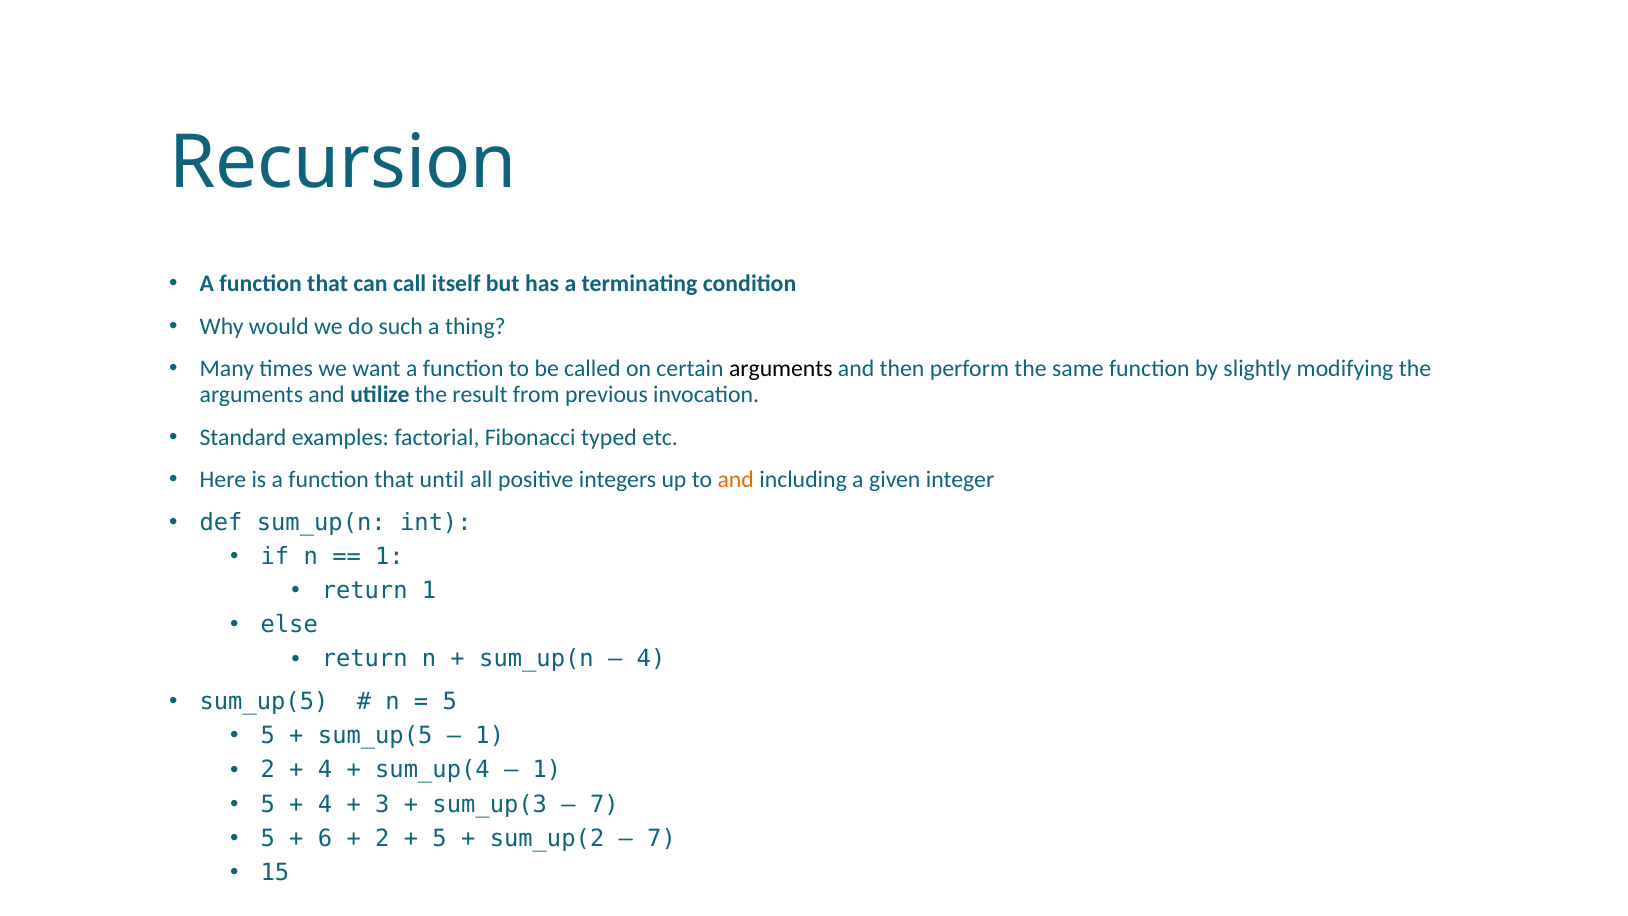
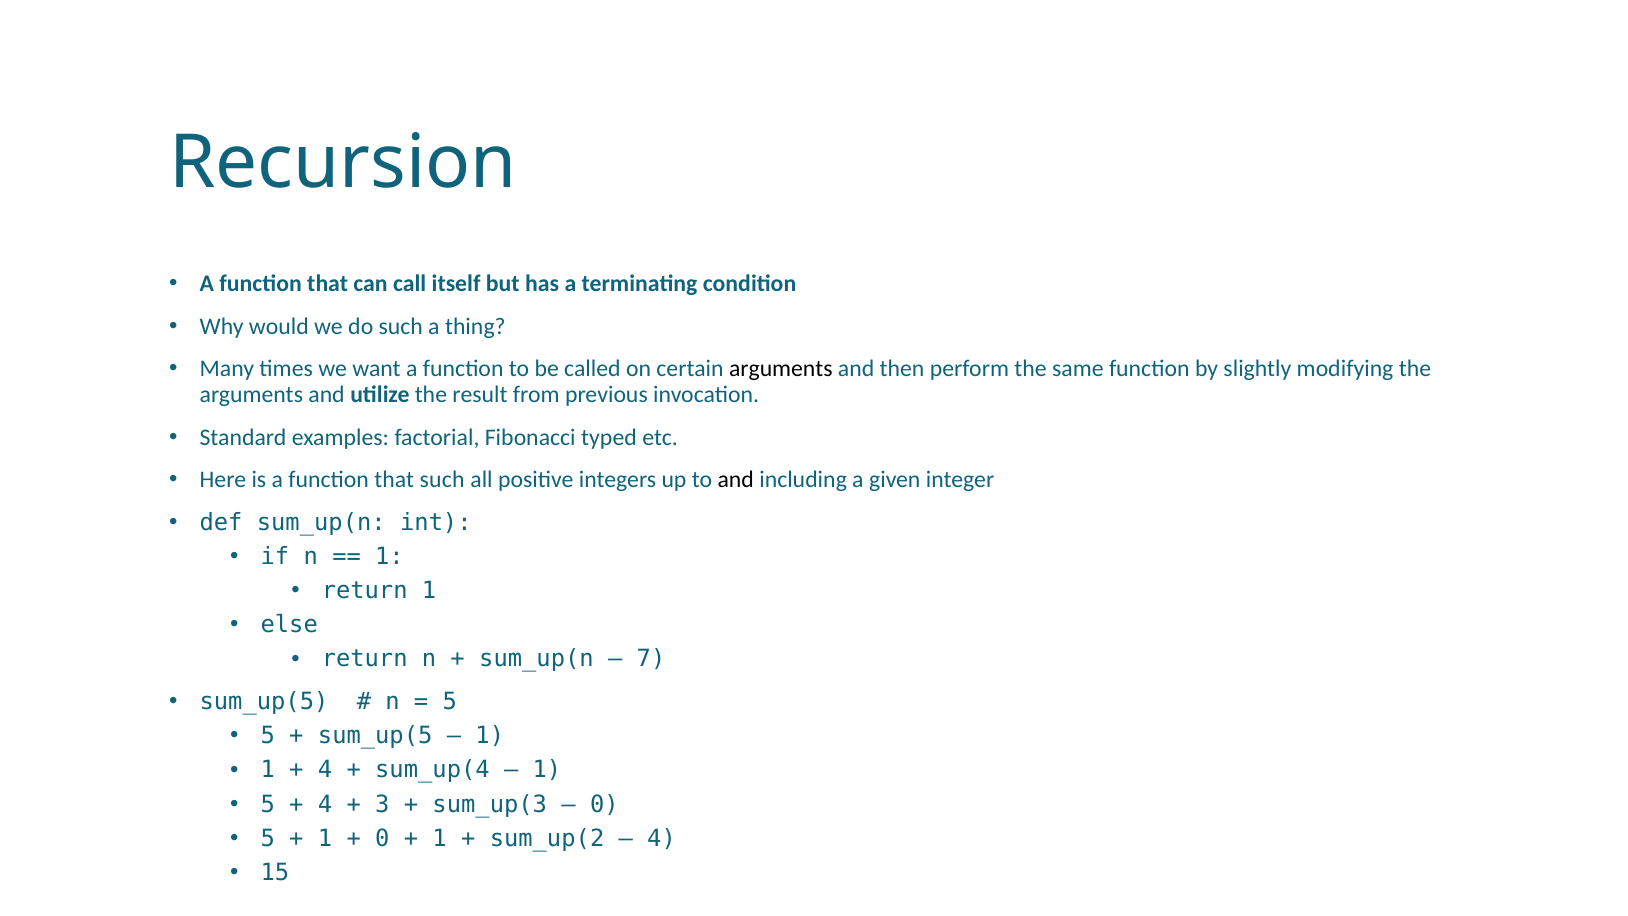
that until: until -> such
and at (736, 480) colour: orange -> black
4 at (651, 659): 4 -> 7
2 at (268, 770): 2 -> 1
7 at (604, 804): 7 -> 0
6 at (325, 838): 6 -> 1
2 at (382, 838): 2 -> 0
5 at (440, 838): 5 -> 1
7 at (662, 838): 7 -> 4
